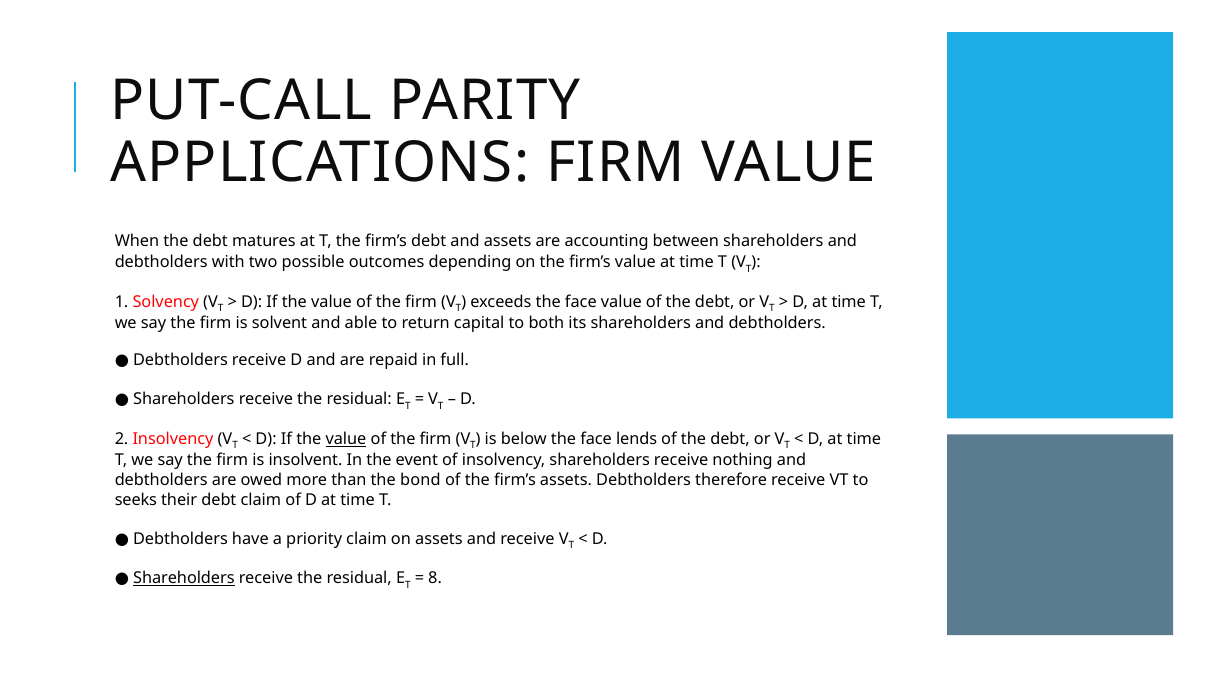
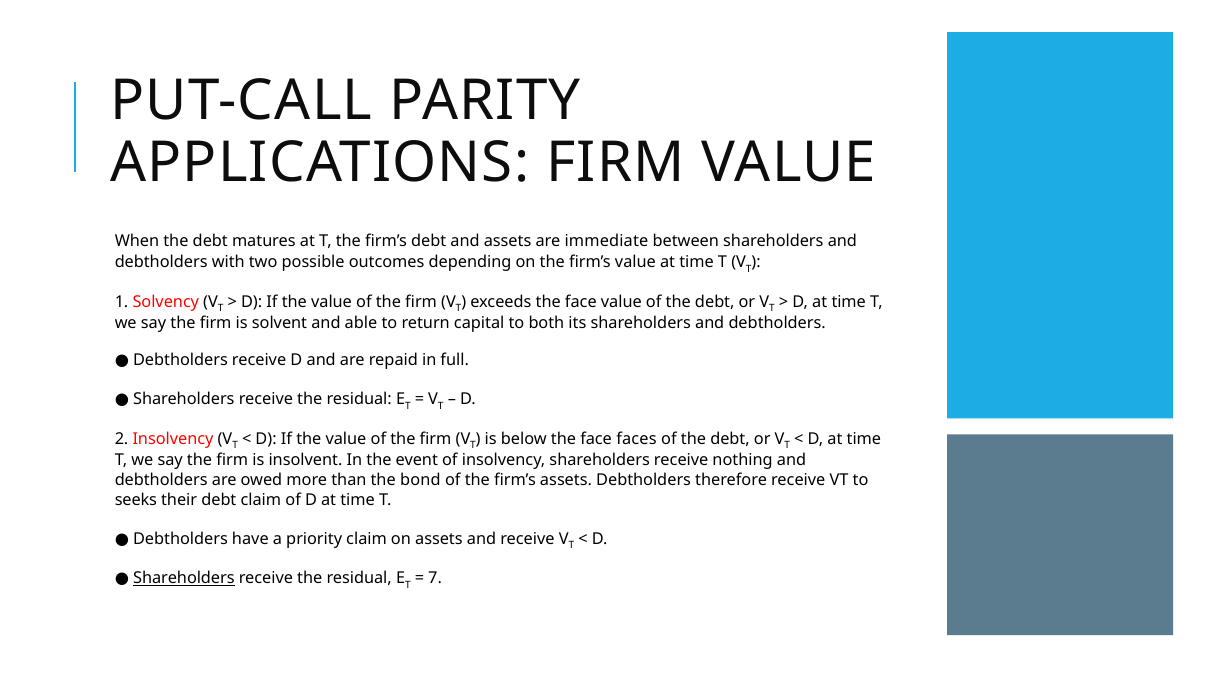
accounting: accounting -> immediate
value at (346, 439) underline: present -> none
lends: lends -> faces
8: 8 -> 7
